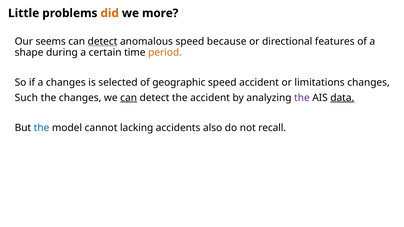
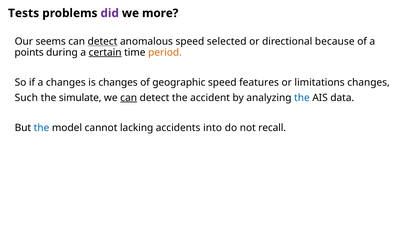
Little: Little -> Tests
did colour: orange -> purple
because: because -> selected
features: features -> because
shape: shape -> points
certain underline: none -> present
is selected: selected -> changes
speed accident: accident -> features
the changes: changes -> simulate
the at (302, 98) colour: purple -> blue
data underline: present -> none
also: also -> into
